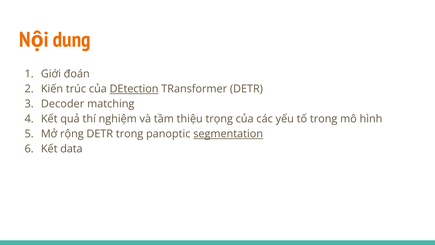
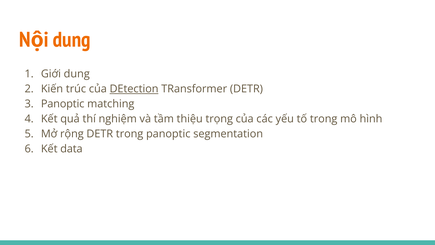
Giới đoán: đoán -> dung
Decoder at (63, 104): Decoder -> Panoptic
segmentation underline: present -> none
